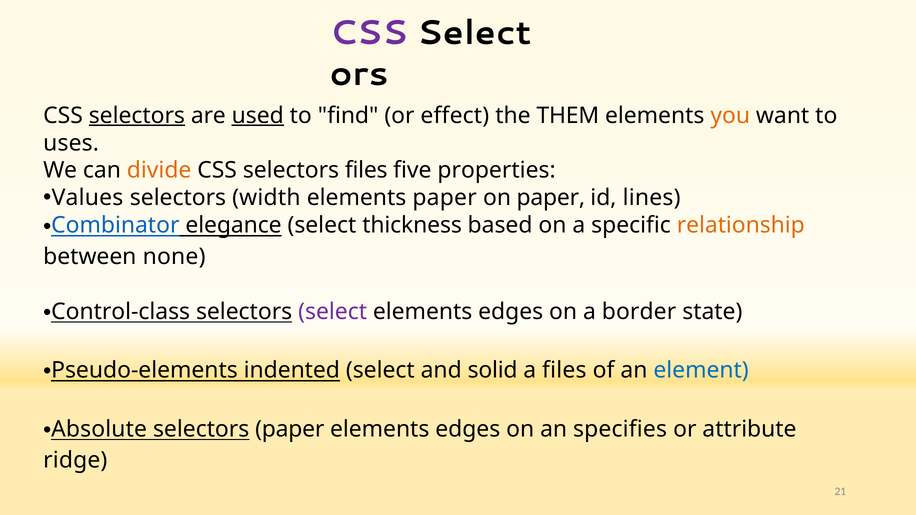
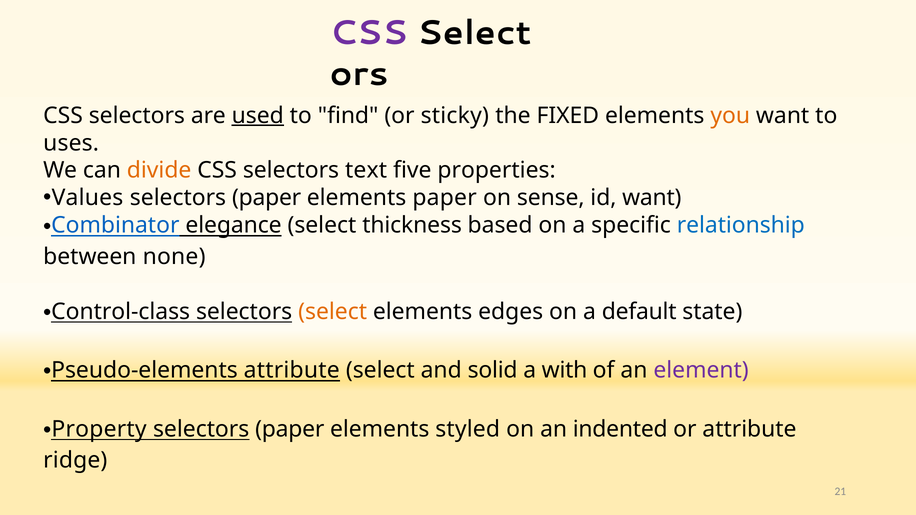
selectors at (137, 116) underline: present -> none
effect: effect -> sticky
THEM: THEM -> FIXED
selectors files: files -> text
width at (266, 198): width -> paper
on paper: paper -> sense
id lines: lines -> want
relationship colour: orange -> blue
select at (333, 312) colour: purple -> orange
border: border -> default
Pseudo-elements indented: indented -> attribute
a files: files -> with
element colour: blue -> purple
Absolute: Absolute -> Property
edges at (468, 429): edges -> styled
specifies: specifies -> indented
